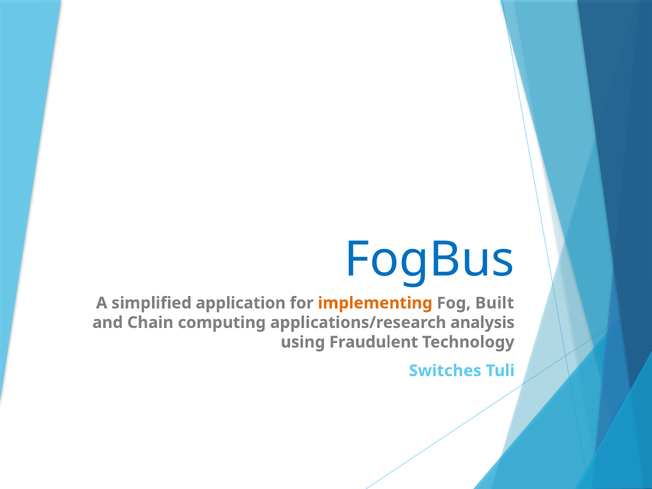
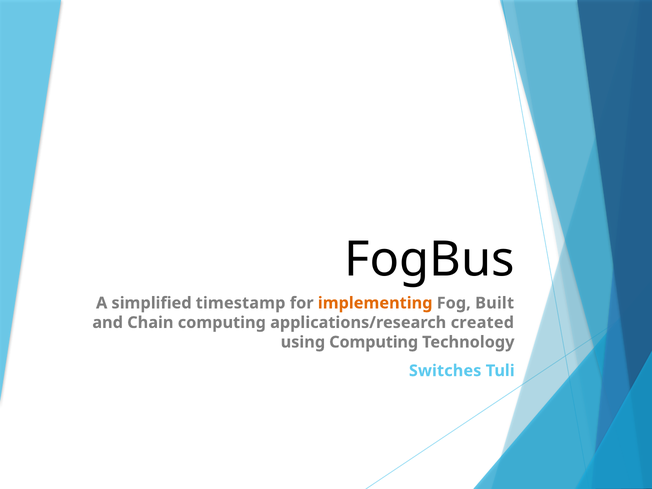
FogBus colour: blue -> black
application: application -> timestamp
analysis: analysis -> created
using Fraudulent: Fraudulent -> Computing
